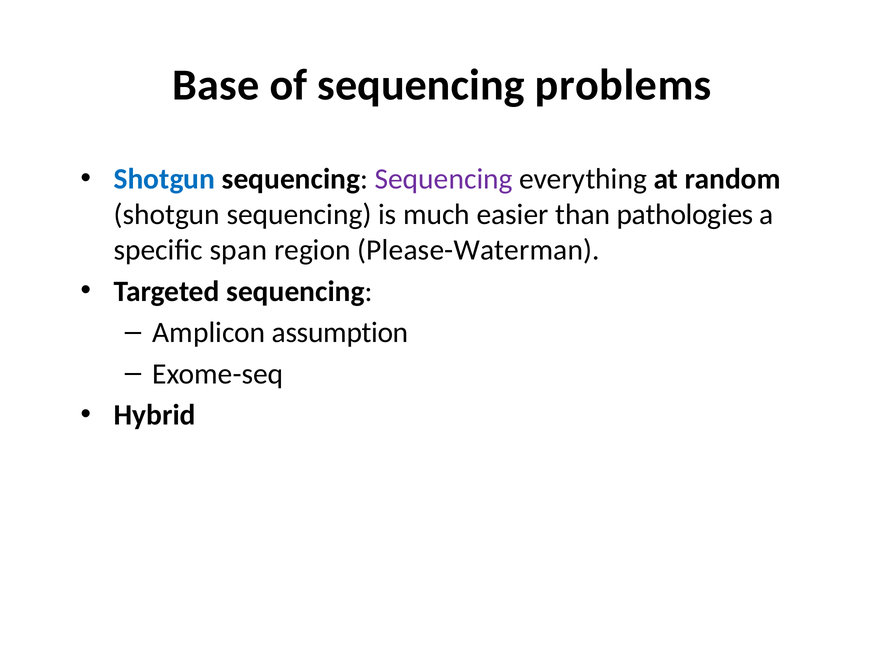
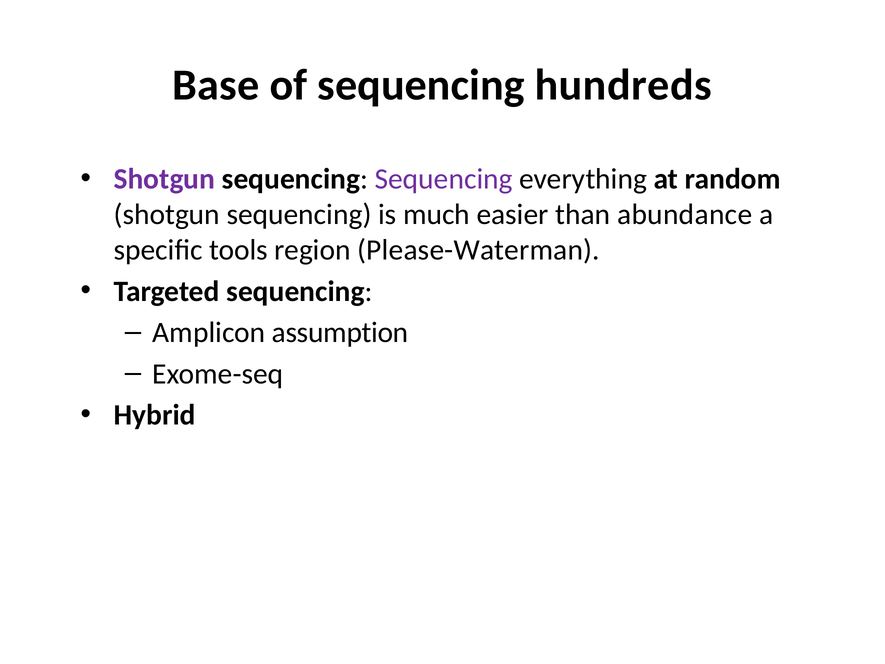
problems: problems -> hundreds
Shotgun at (164, 179) colour: blue -> purple
pathologies: pathologies -> abundance
span: span -> tools
